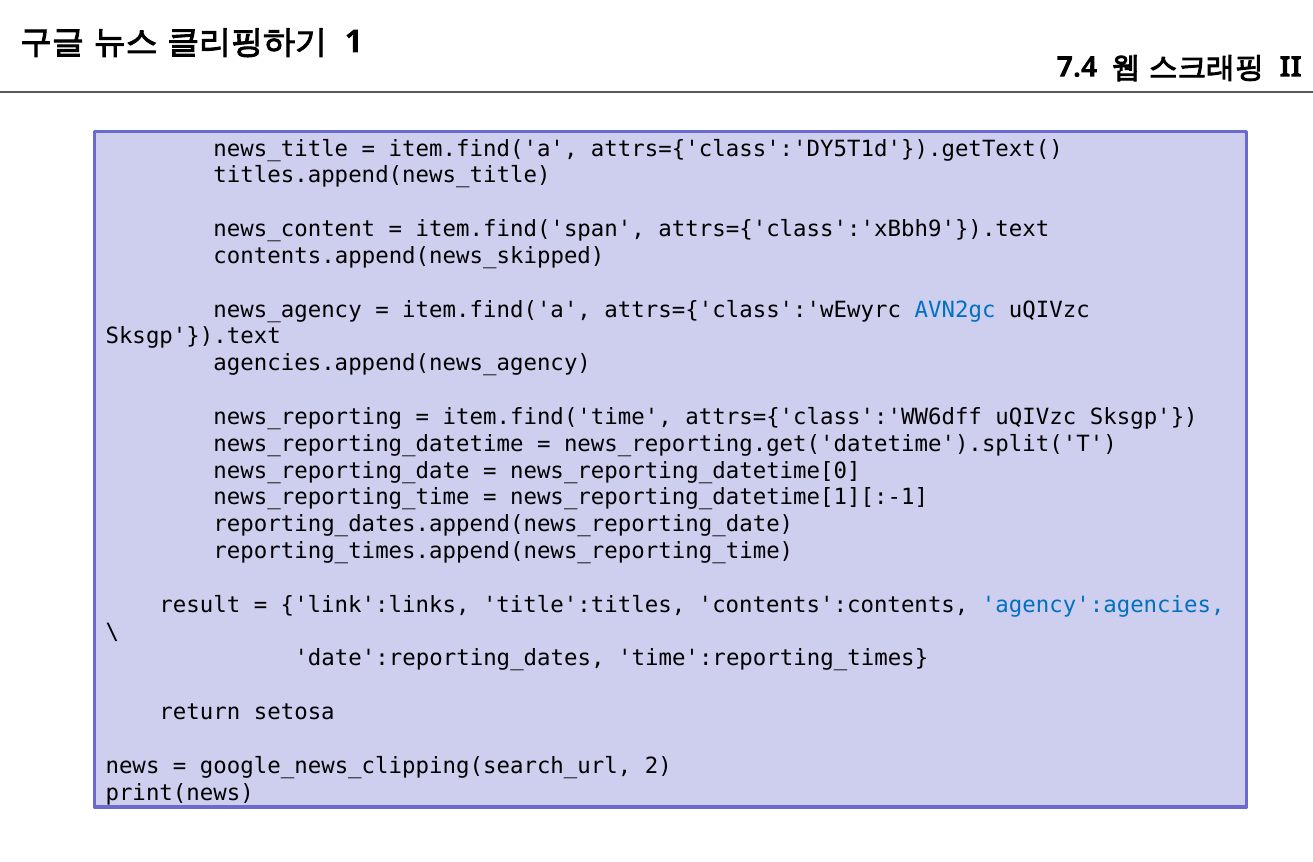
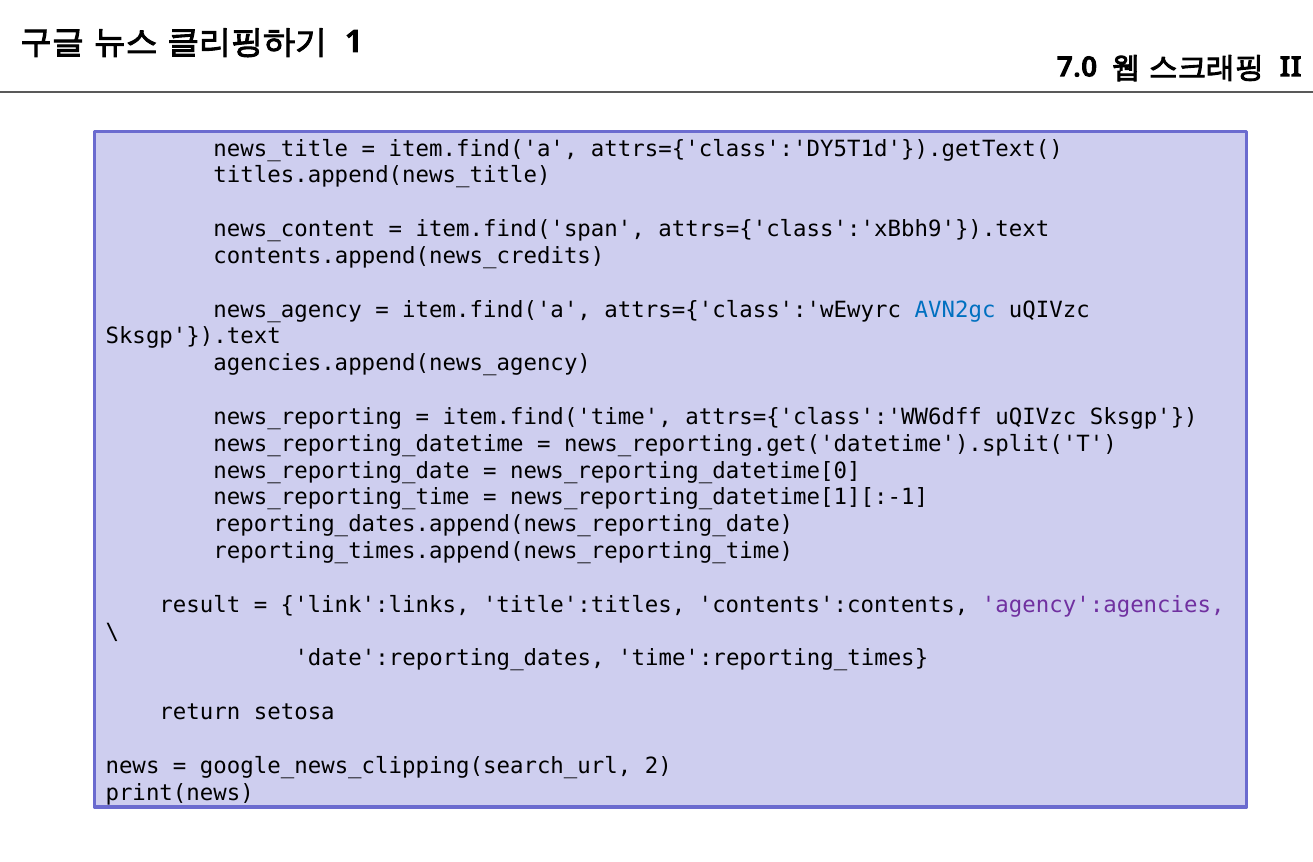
7.4: 7.4 -> 7.0
contents.append(news_skipped: contents.append(news_skipped -> contents.append(news_credits
agency':agencies colour: blue -> purple
